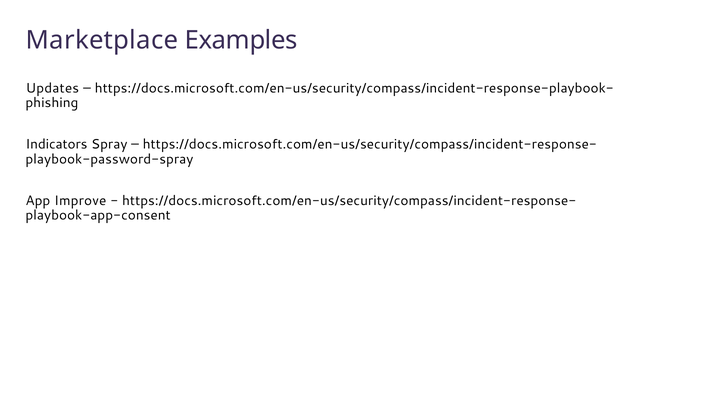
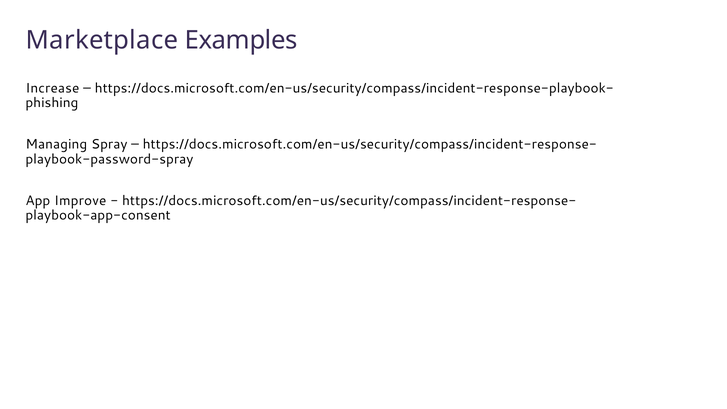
Updates: Updates -> Increase
Indicators: Indicators -> Managing
